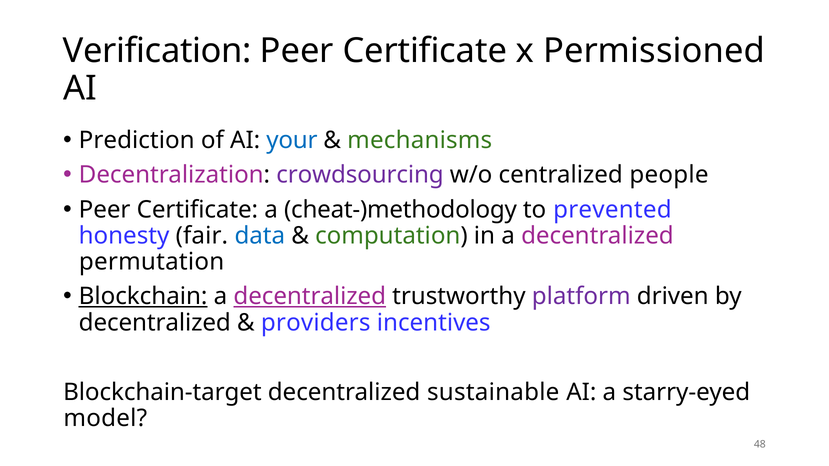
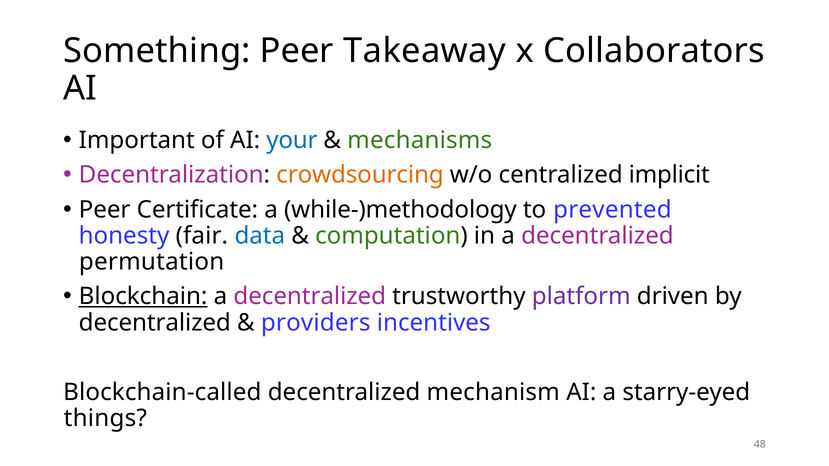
Verification: Verification -> Something
Certificate at (425, 51): Certificate -> Takeaway
Permissioned: Permissioned -> Collaborators
Prediction: Prediction -> Important
crowdsourcing colour: purple -> orange
people: people -> implicit
cheat-)methodology: cheat-)methodology -> while-)methodology
decentralized at (310, 297) underline: present -> none
Blockchain-target: Blockchain-target -> Blockchain-called
sustainable: sustainable -> mechanism
model: model -> things
